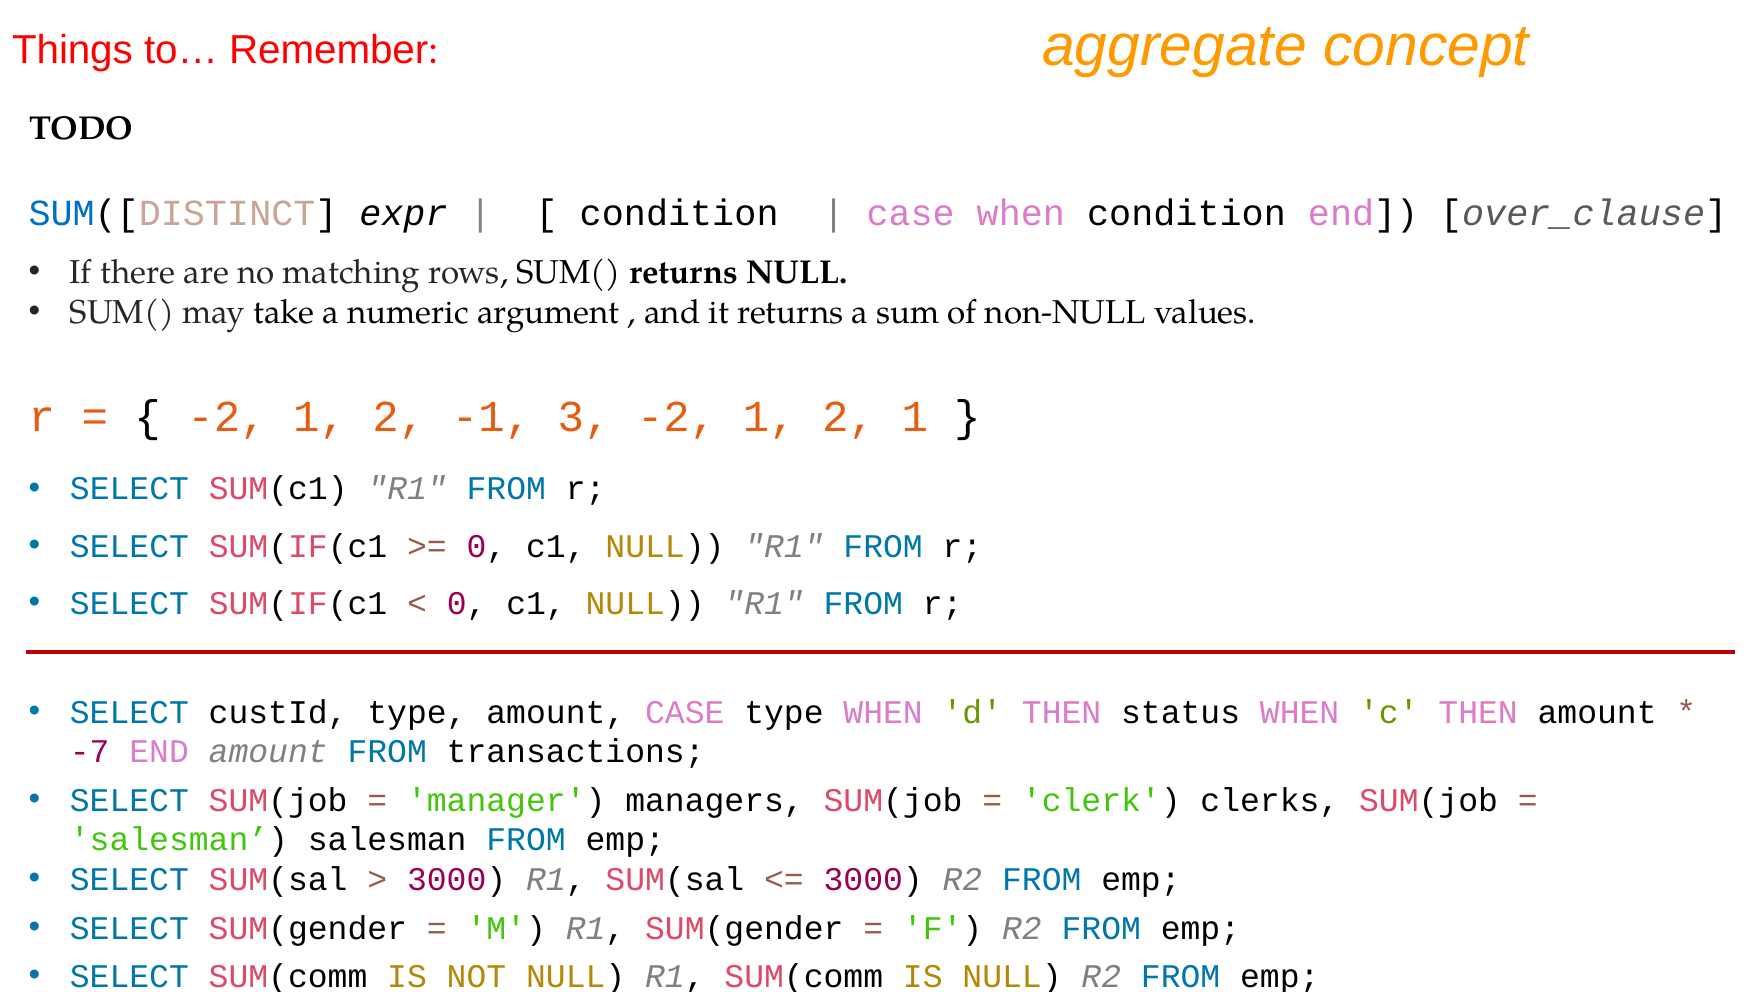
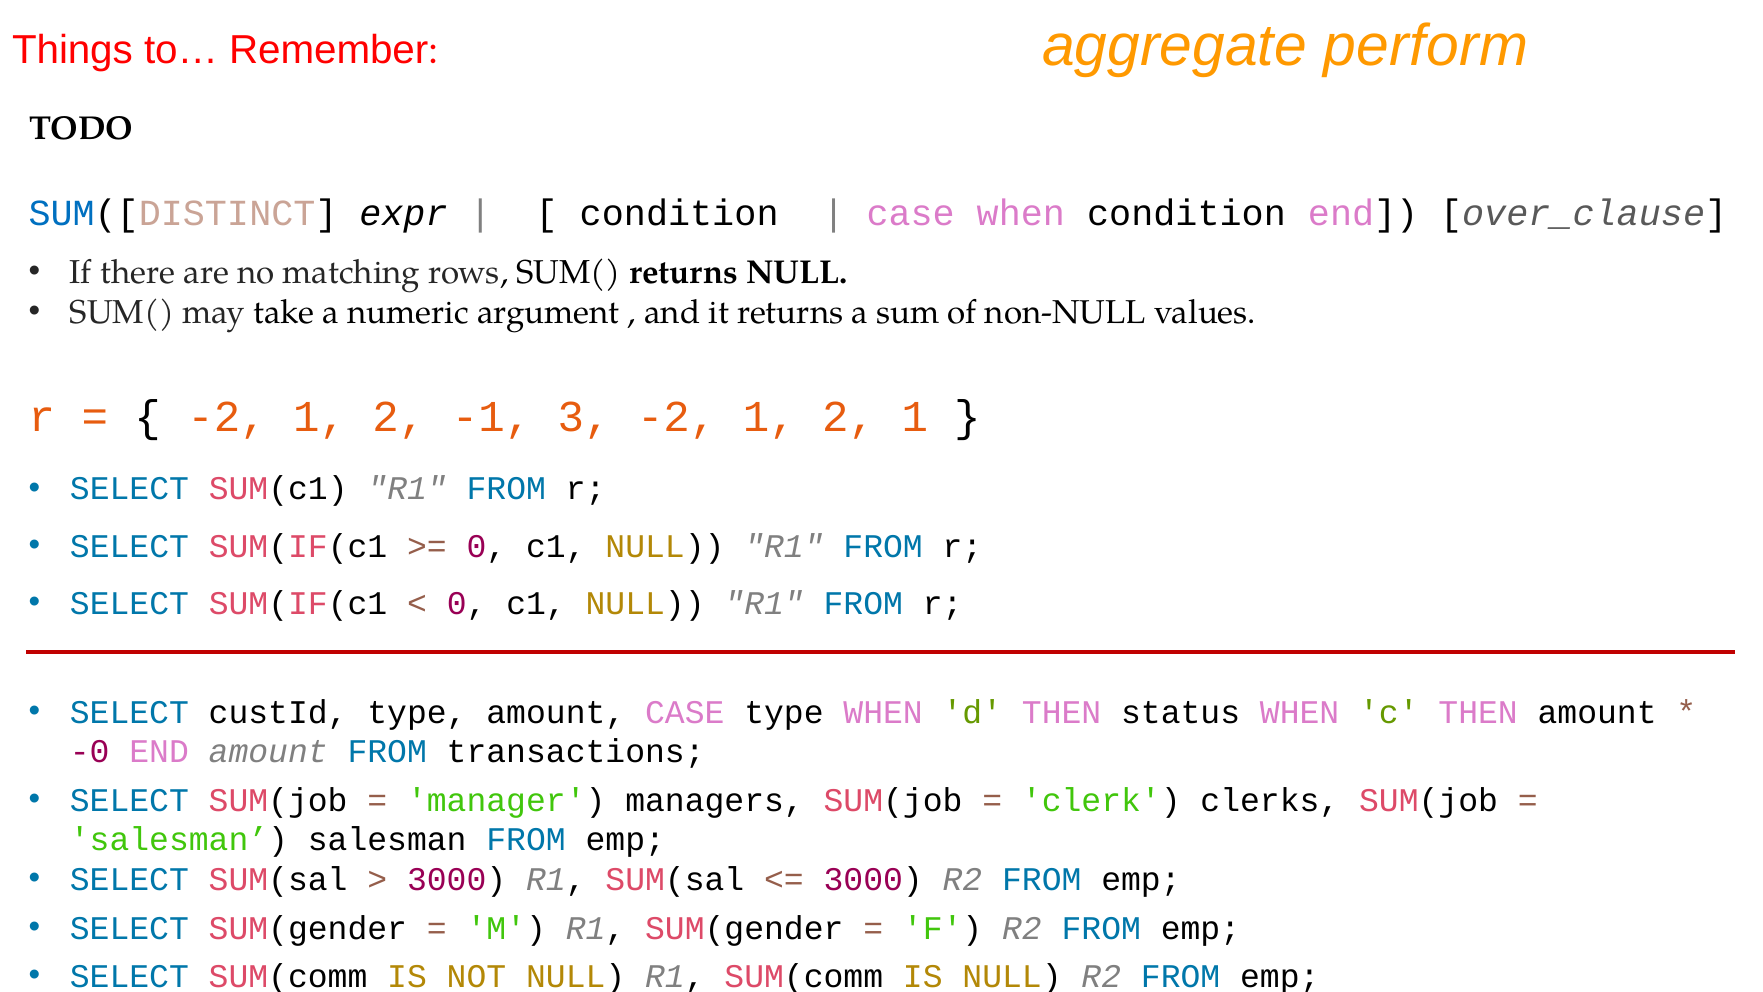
concept: concept -> perform
-7: -7 -> -0
